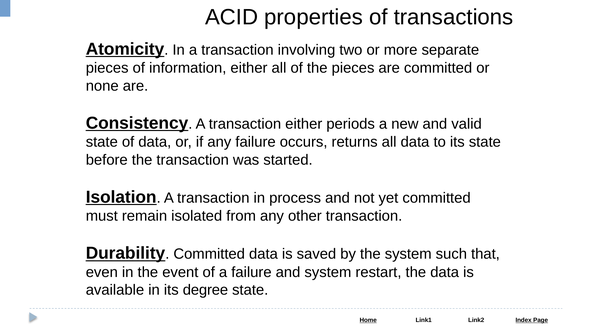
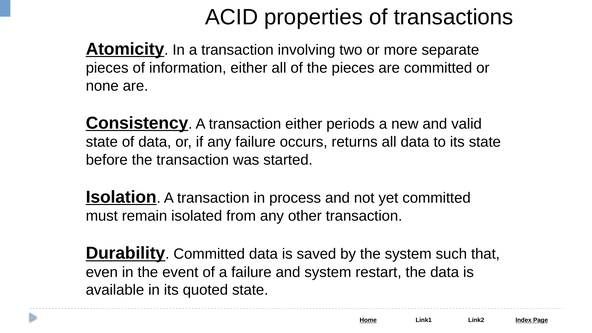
degree: degree -> quoted
